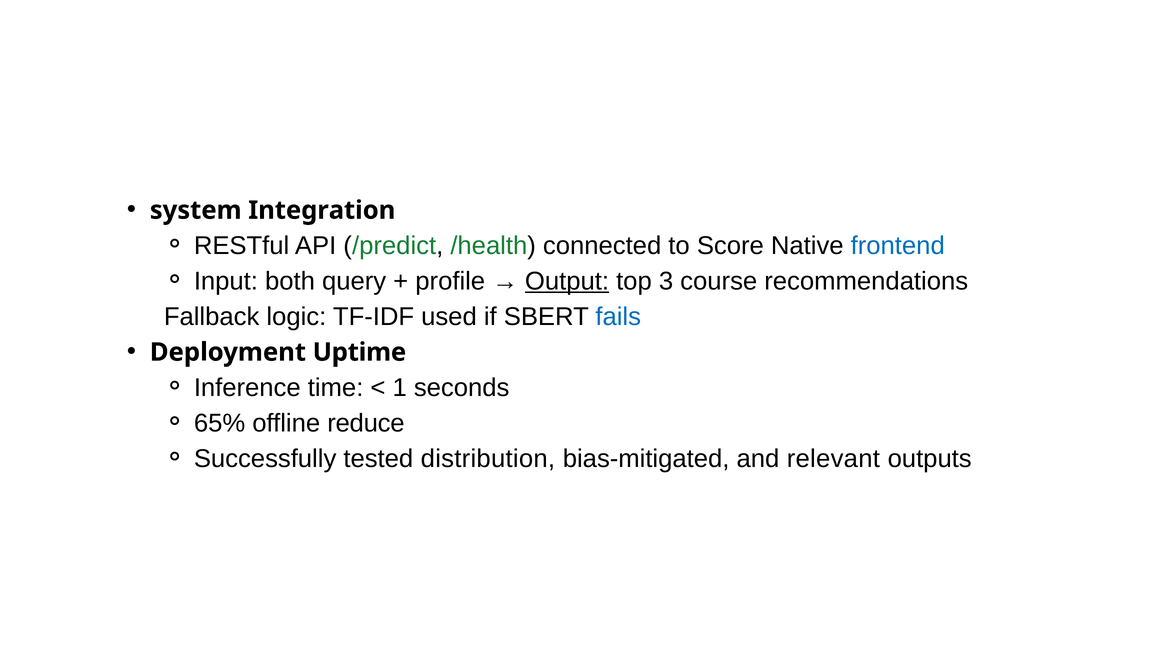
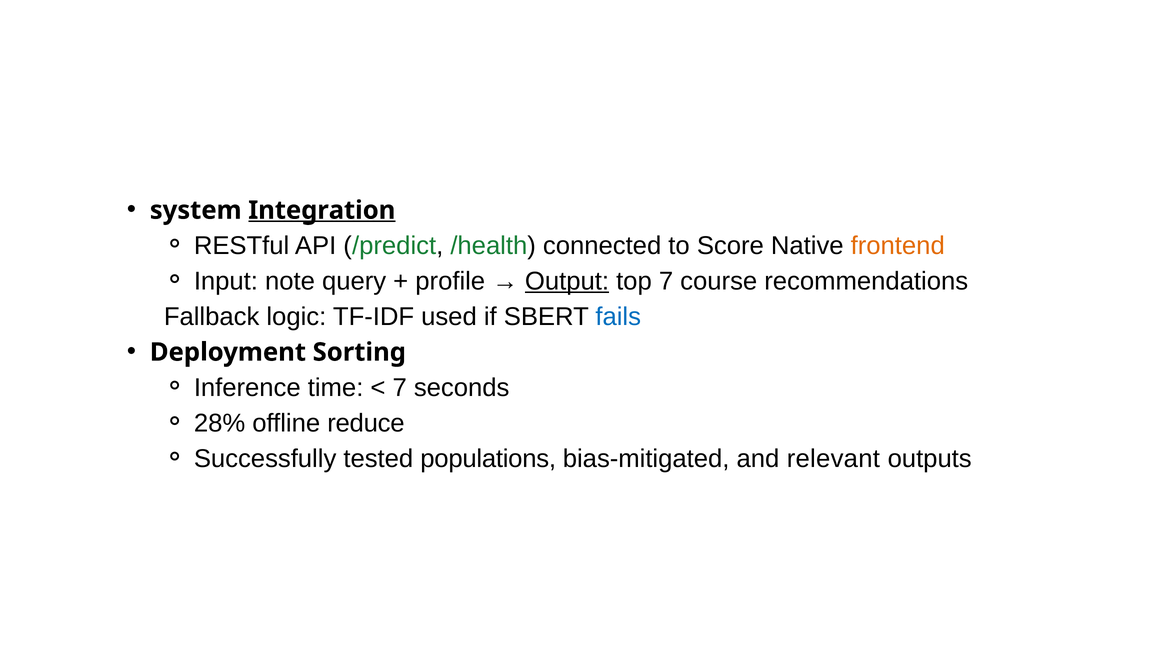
Integration underline: none -> present
frontend colour: blue -> orange
both: both -> note
top 3: 3 -> 7
Uptime: Uptime -> Sorting
1 at (400, 388): 1 -> 7
65%: 65% -> 28%
distribution: distribution -> populations
